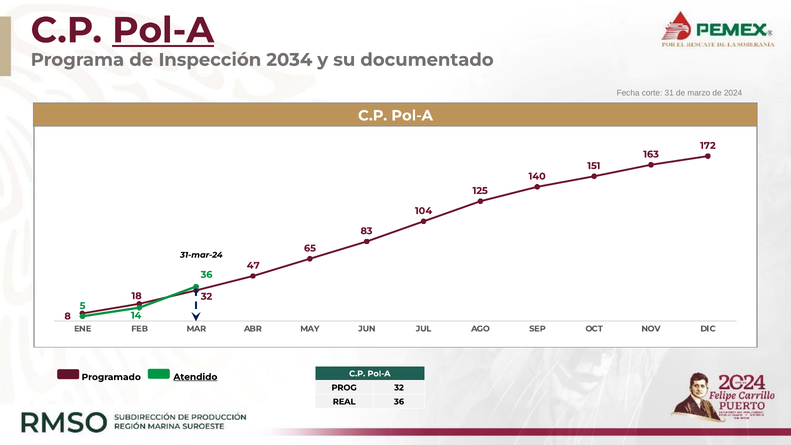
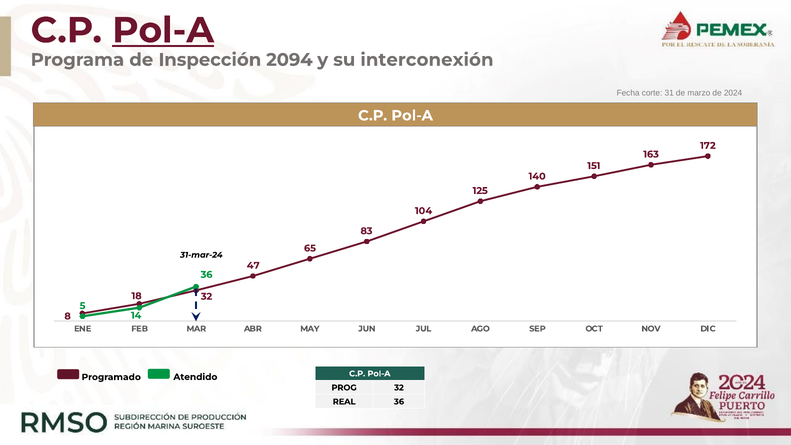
2034: 2034 -> 2094
documentado: documentado -> interconexión
Atendido underline: present -> none
